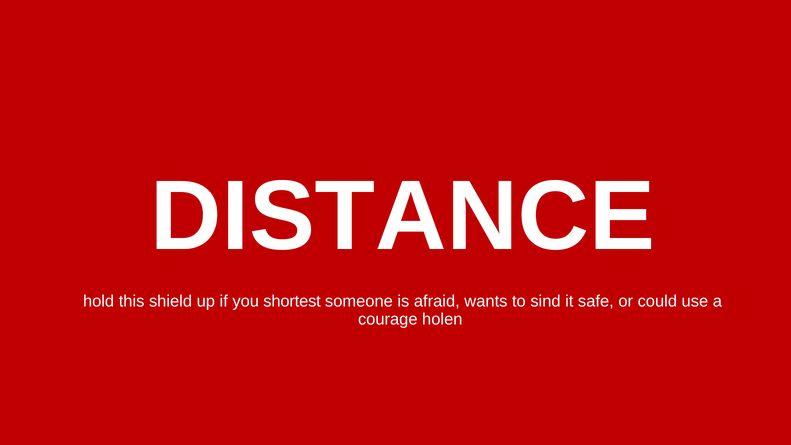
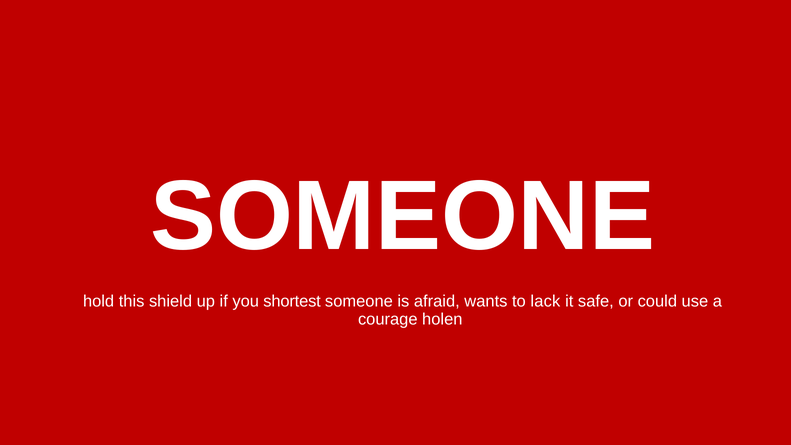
DISTANCE at (403, 217): DISTANCE -> SOMEONE
sind: sind -> lack
